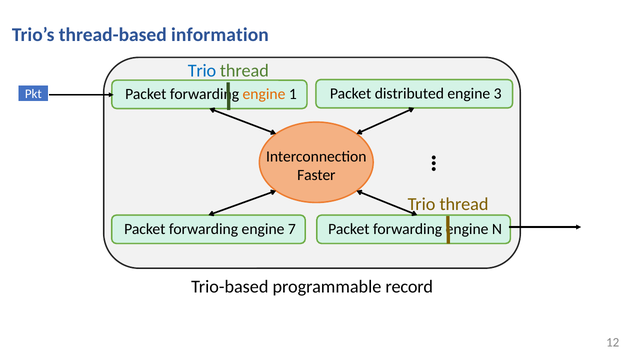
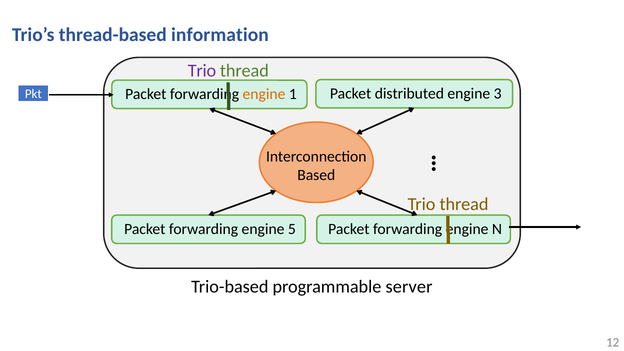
Trio at (202, 71) colour: blue -> purple
Faster: Faster -> Based
7: 7 -> 5
record: record -> server
